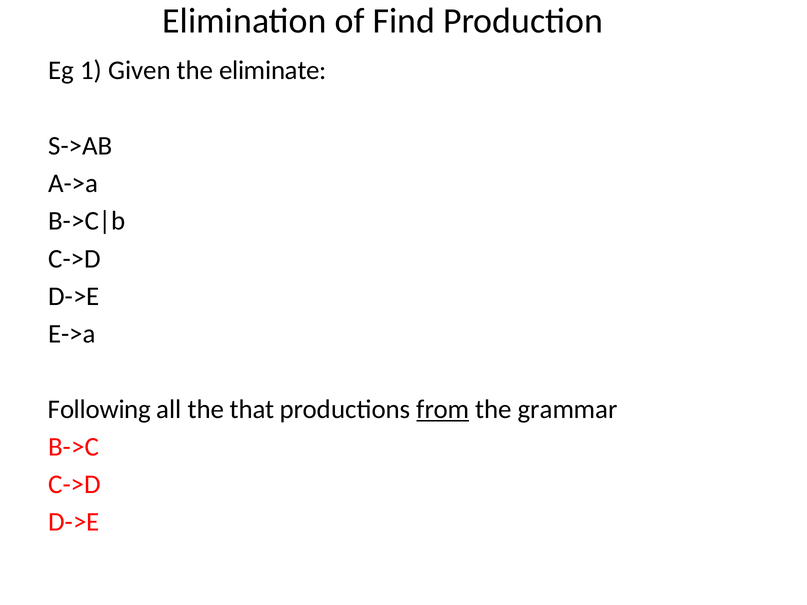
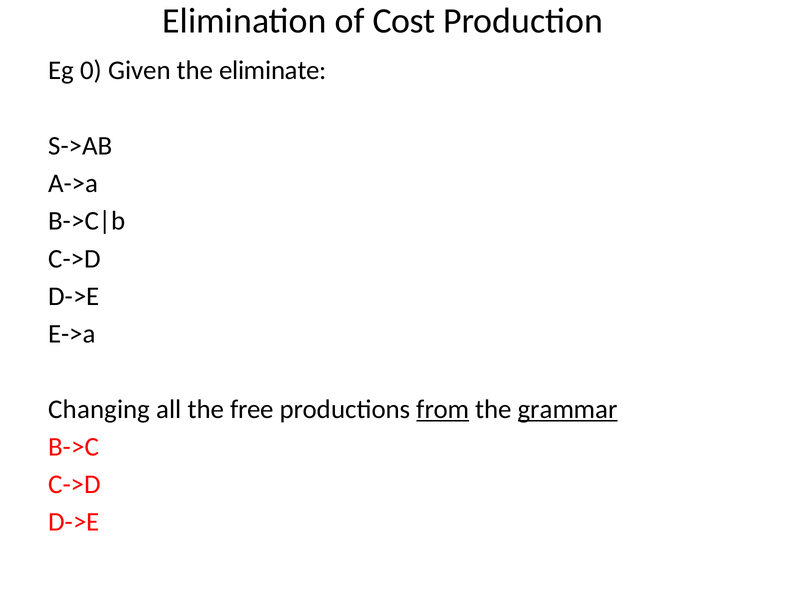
Find: Find -> Cost
1: 1 -> 0
Following: Following -> Changing
that: that -> free
grammar underline: none -> present
